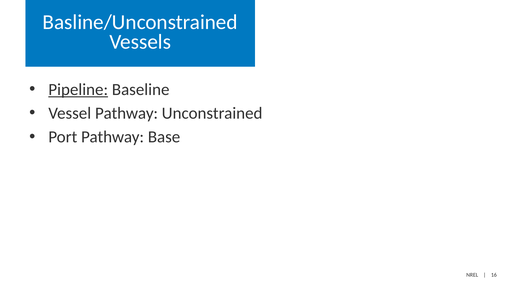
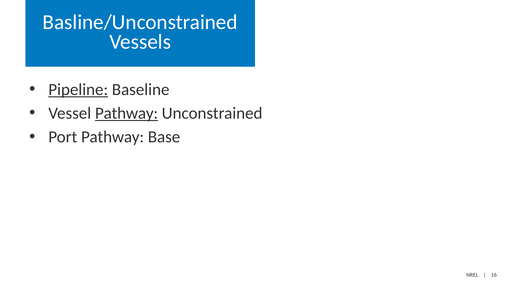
Pathway at (127, 113) underline: none -> present
